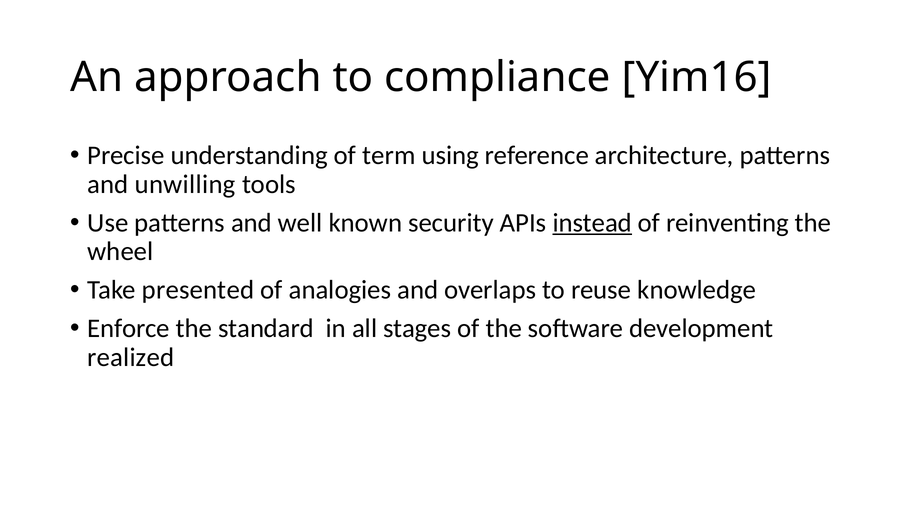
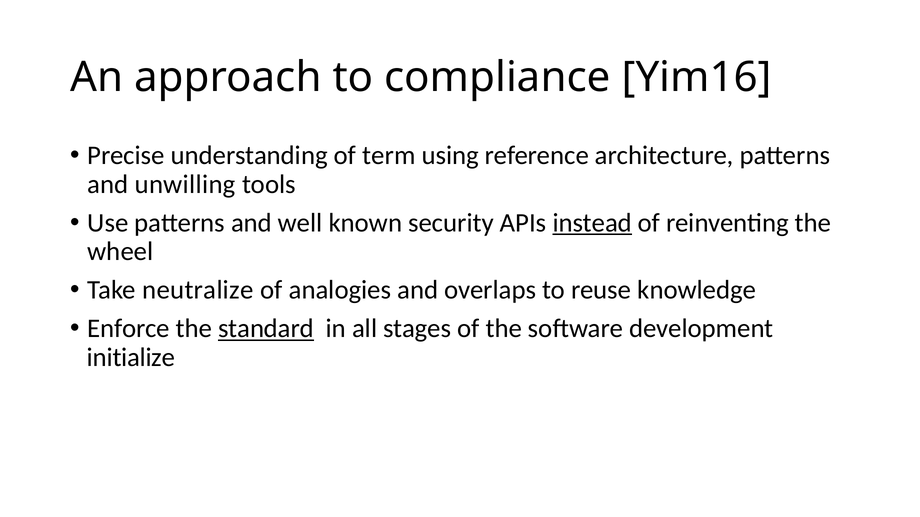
presented: presented -> neutralize
standard underline: none -> present
realized: realized -> initialize
